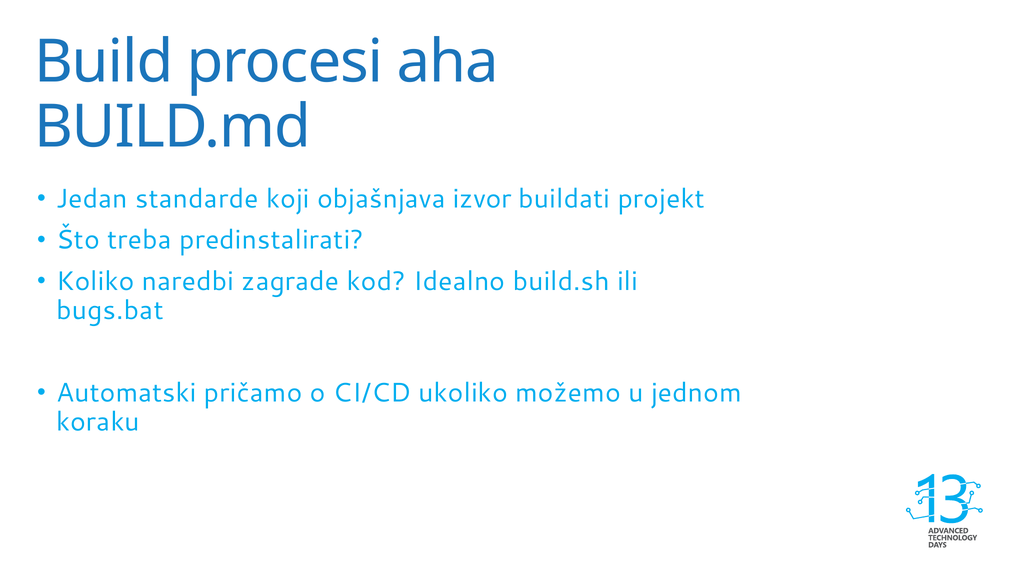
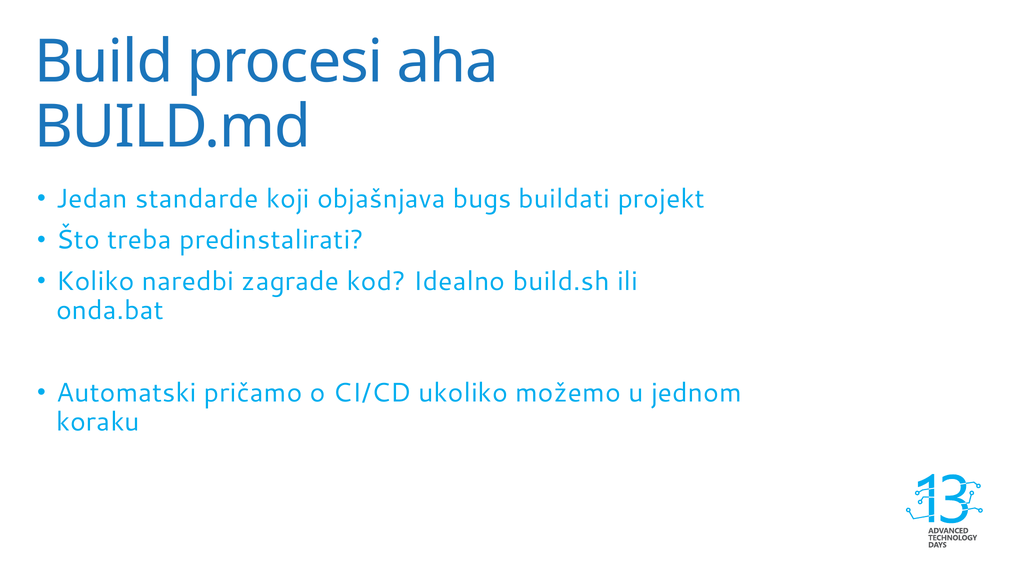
izvor: izvor -> bugs
bugs.bat: bugs.bat -> onda.bat
